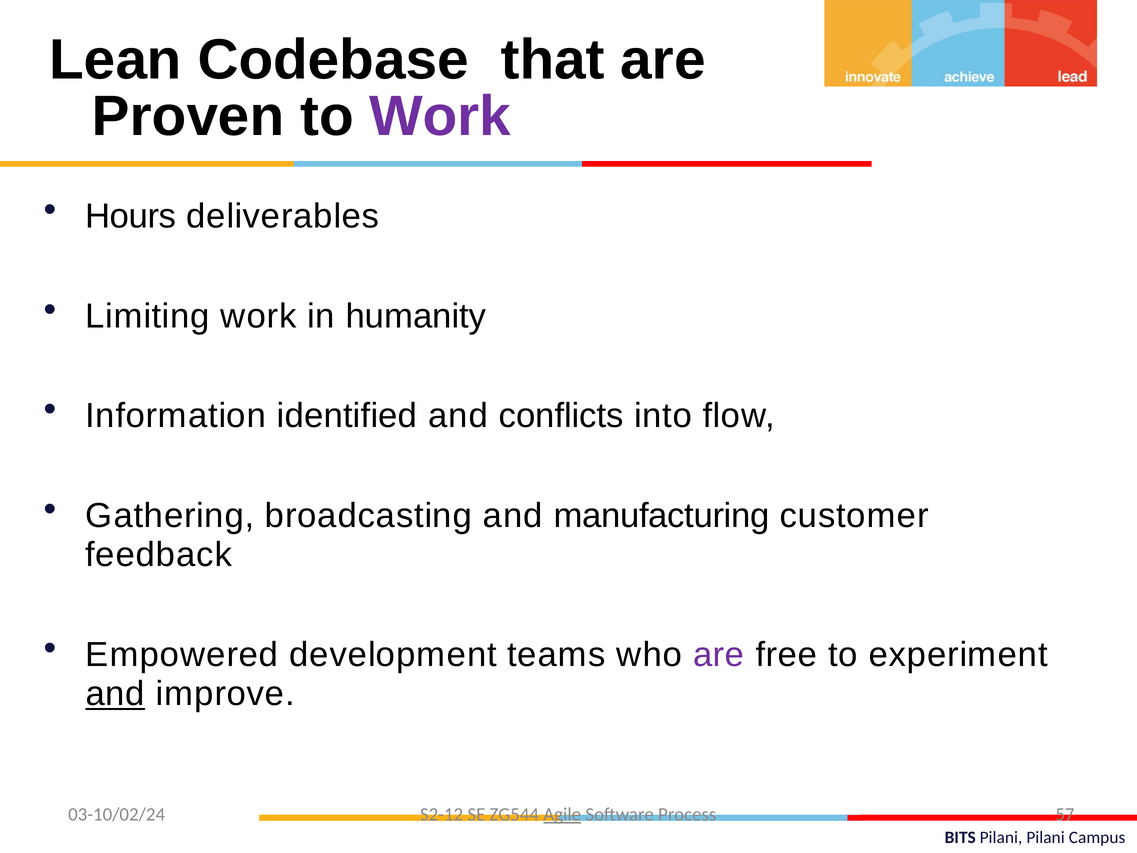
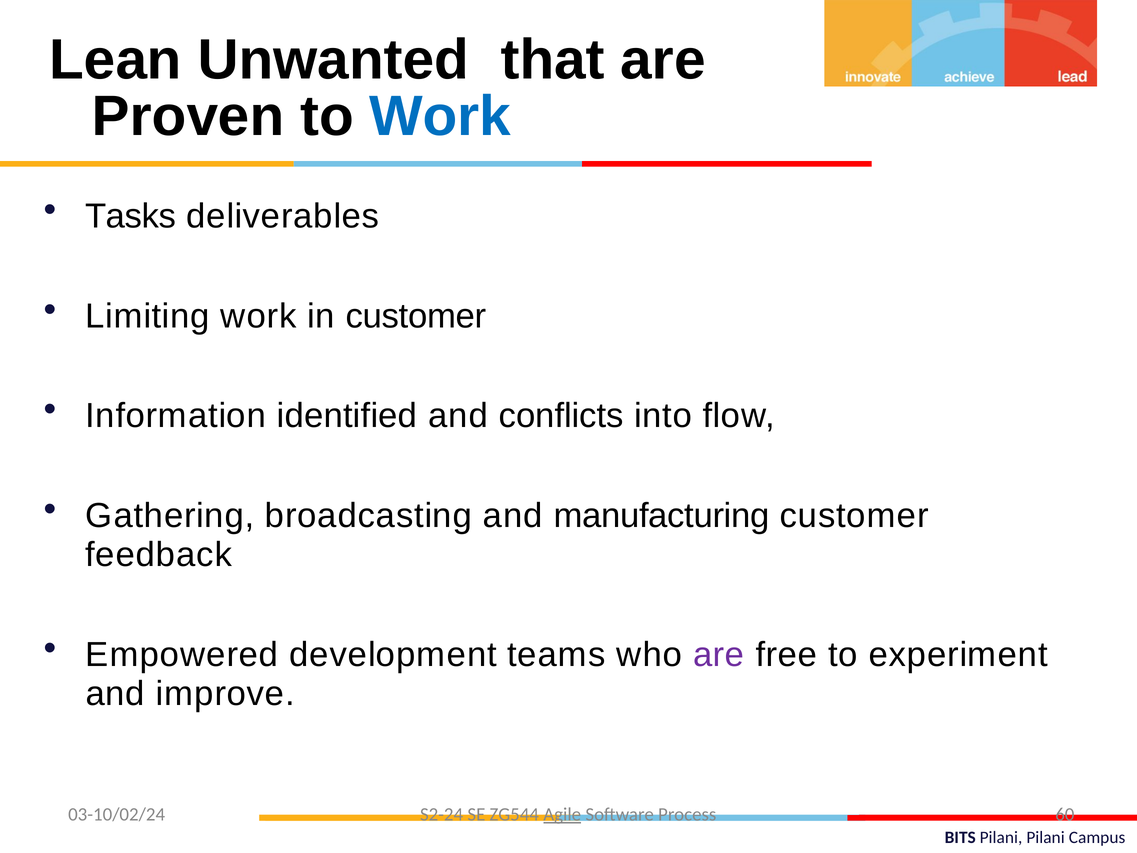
Codebase: Codebase -> Unwanted
Work at (440, 117) colour: purple -> blue
Hours: Hours -> Tasks
in humanity: humanity -> customer
and at (115, 694) underline: present -> none
S2-12: S2-12 -> S2-24
57: 57 -> 60
